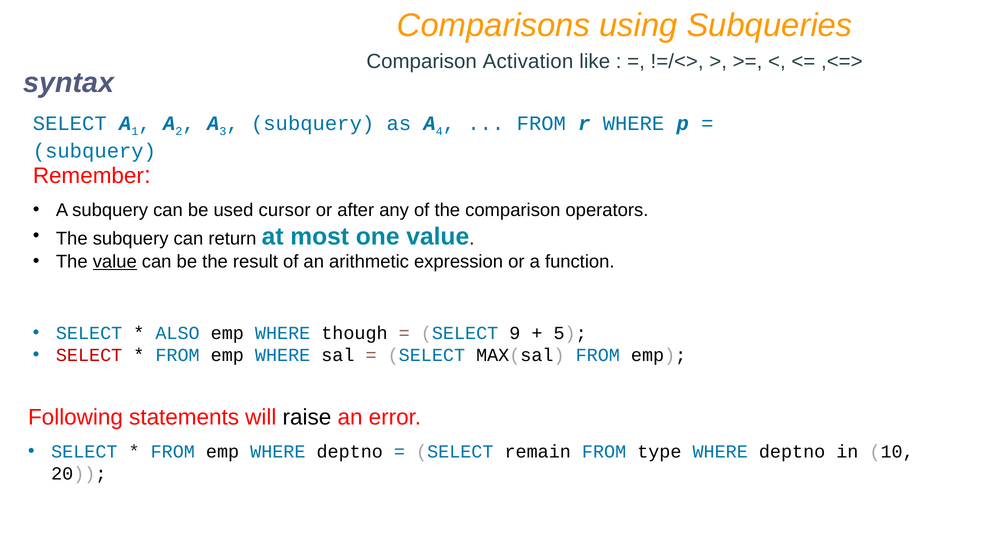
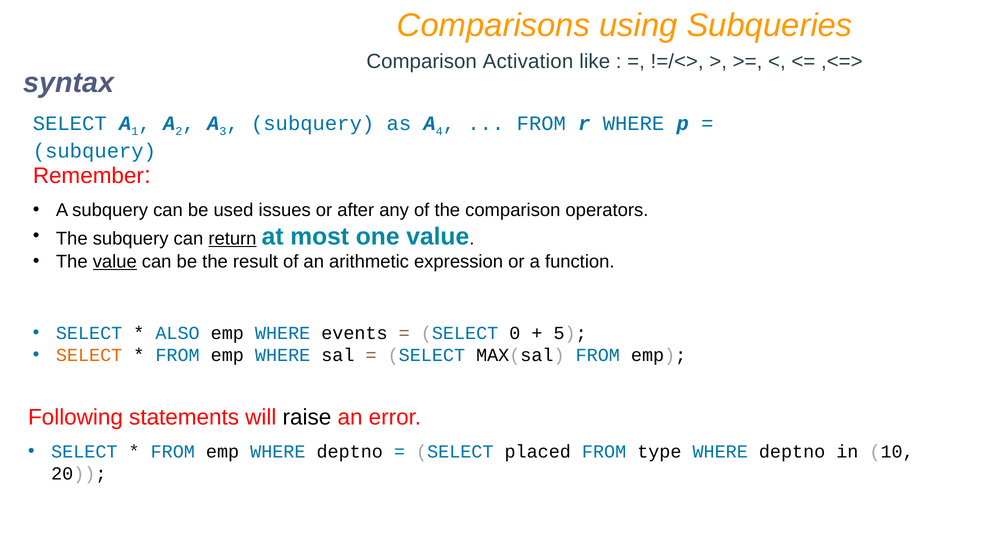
cursor: cursor -> issues
return underline: none -> present
though: though -> events
9: 9 -> 0
SELECT at (89, 355) colour: red -> orange
remain: remain -> placed
